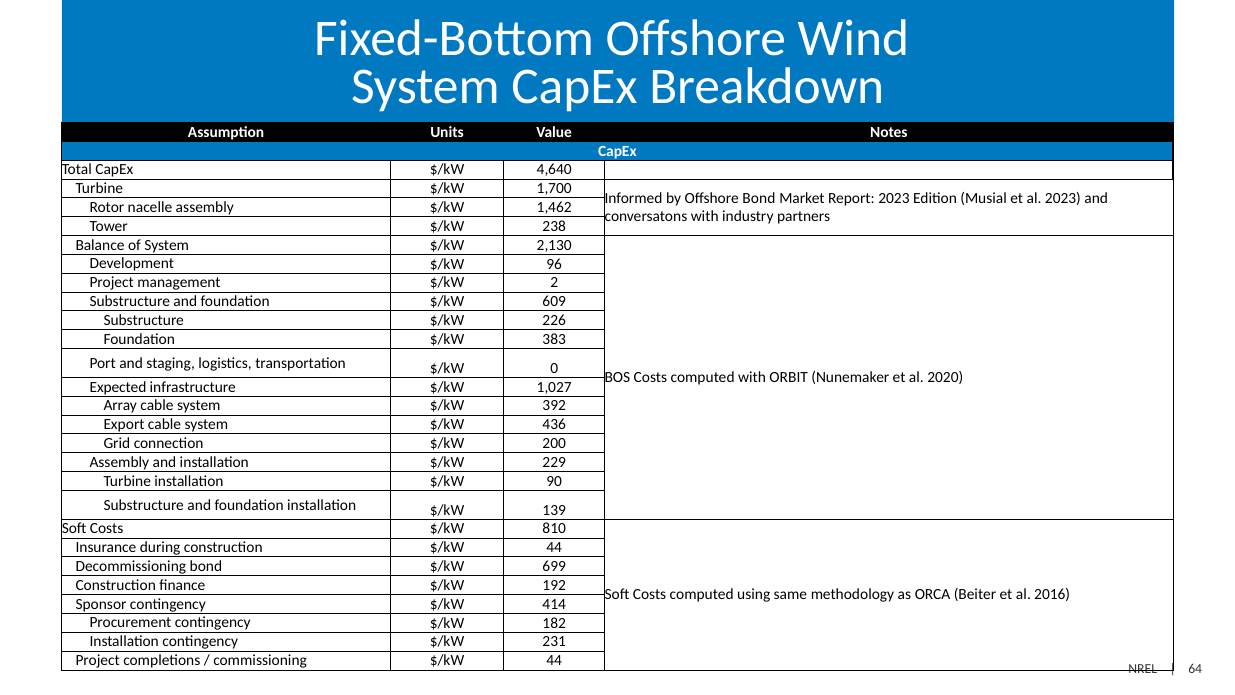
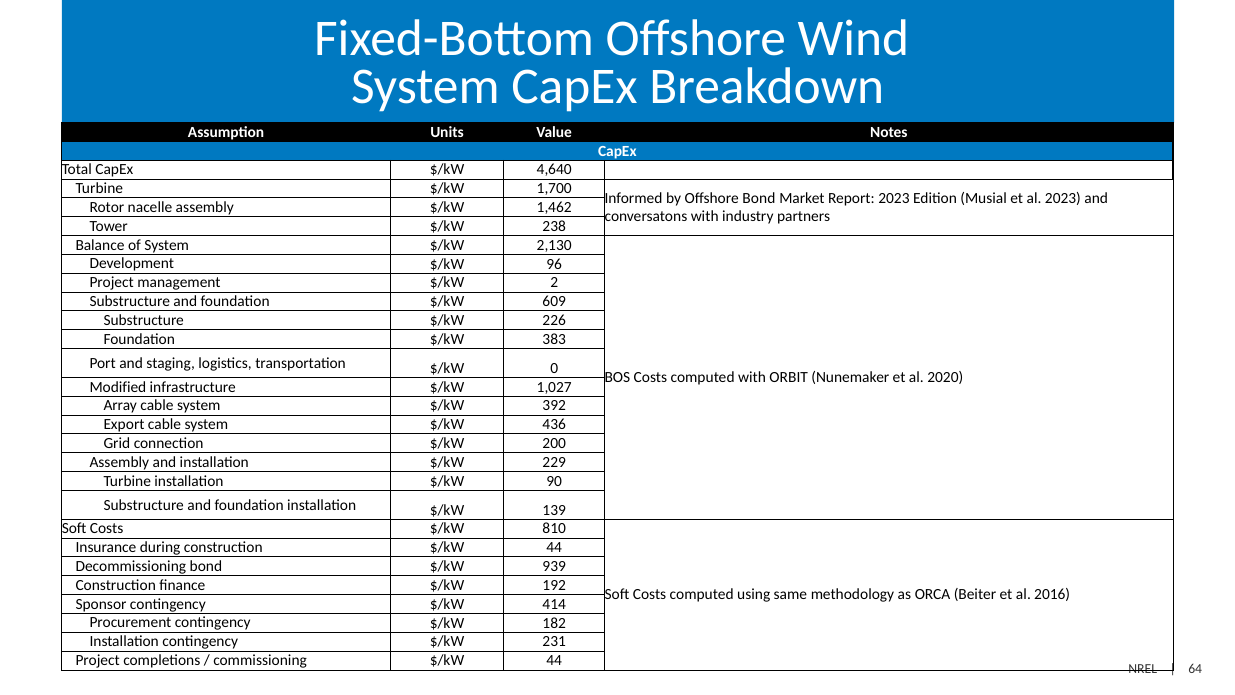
Expected: Expected -> Modified
699: 699 -> 939
